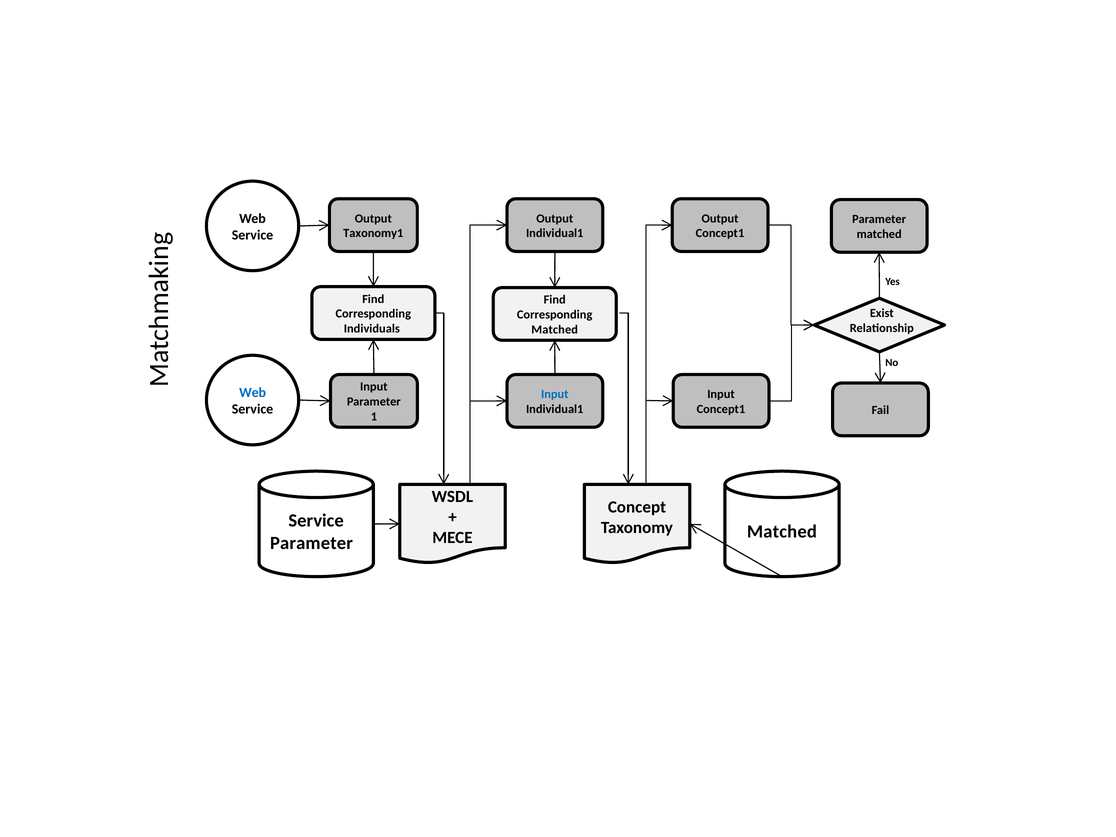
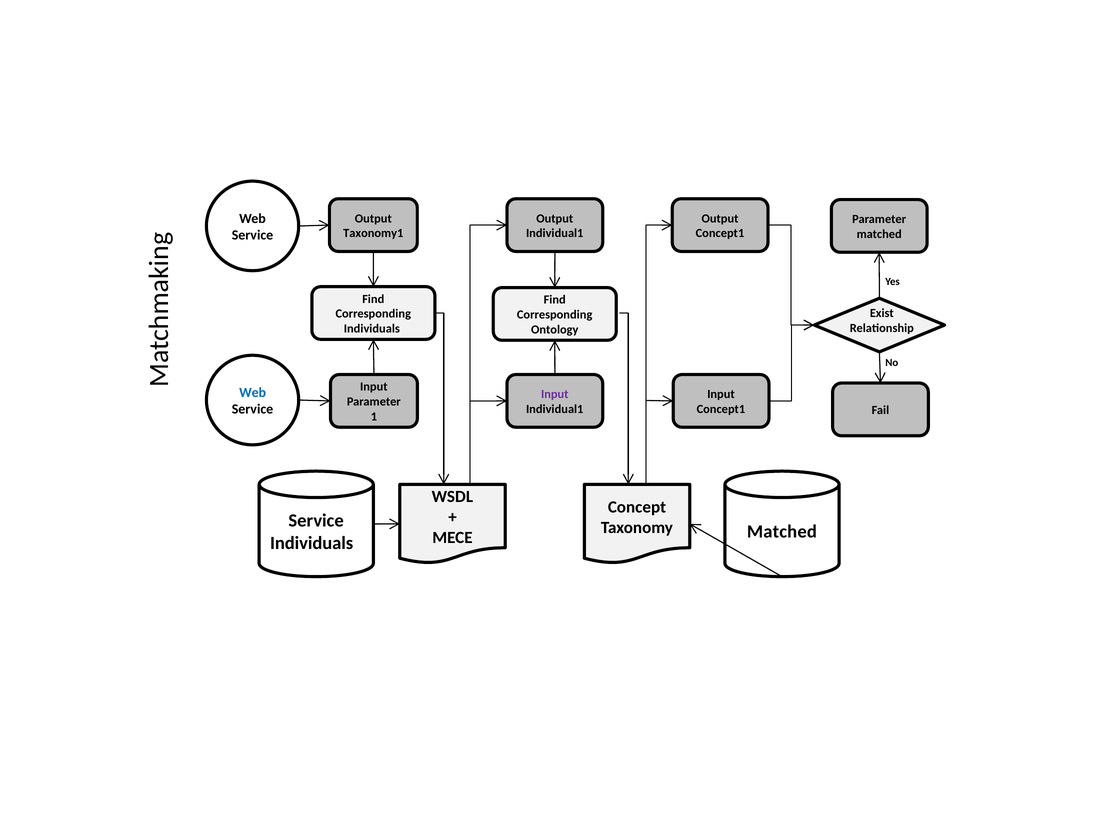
Matched at (555, 330): Matched -> Ontology
Input at (555, 394) colour: blue -> purple
Parameter at (312, 543): Parameter -> Individuals
